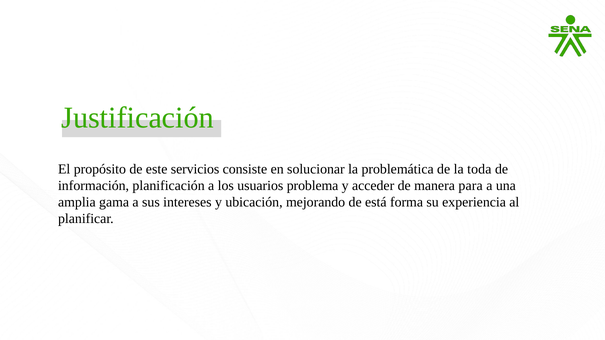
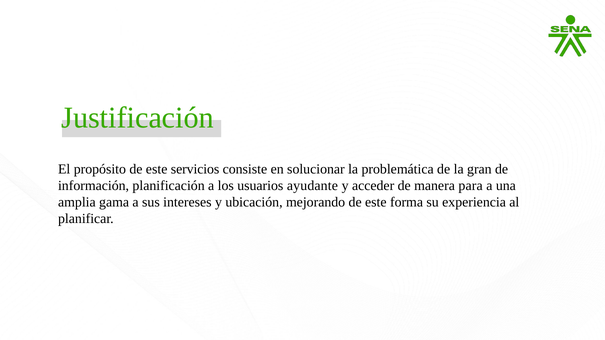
toda: toda -> gran
problema: problema -> ayudante
mejorando de está: está -> este
